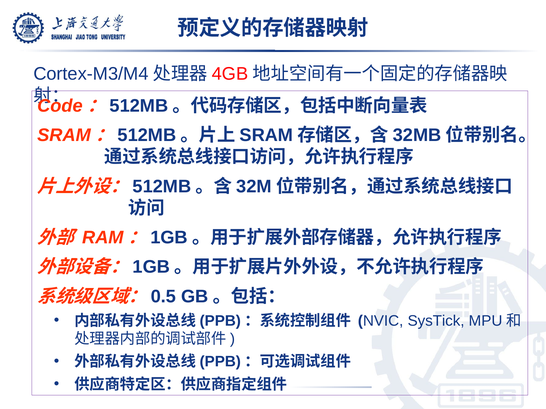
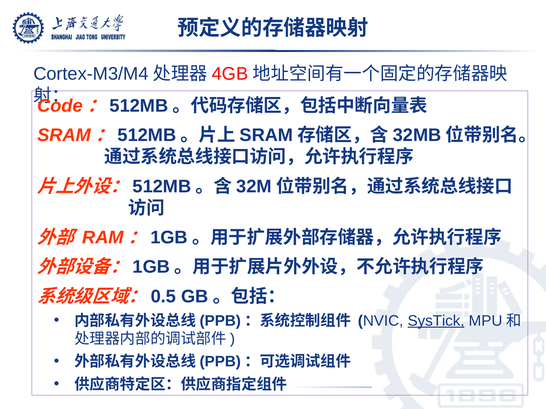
SysTick underline: none -> present
